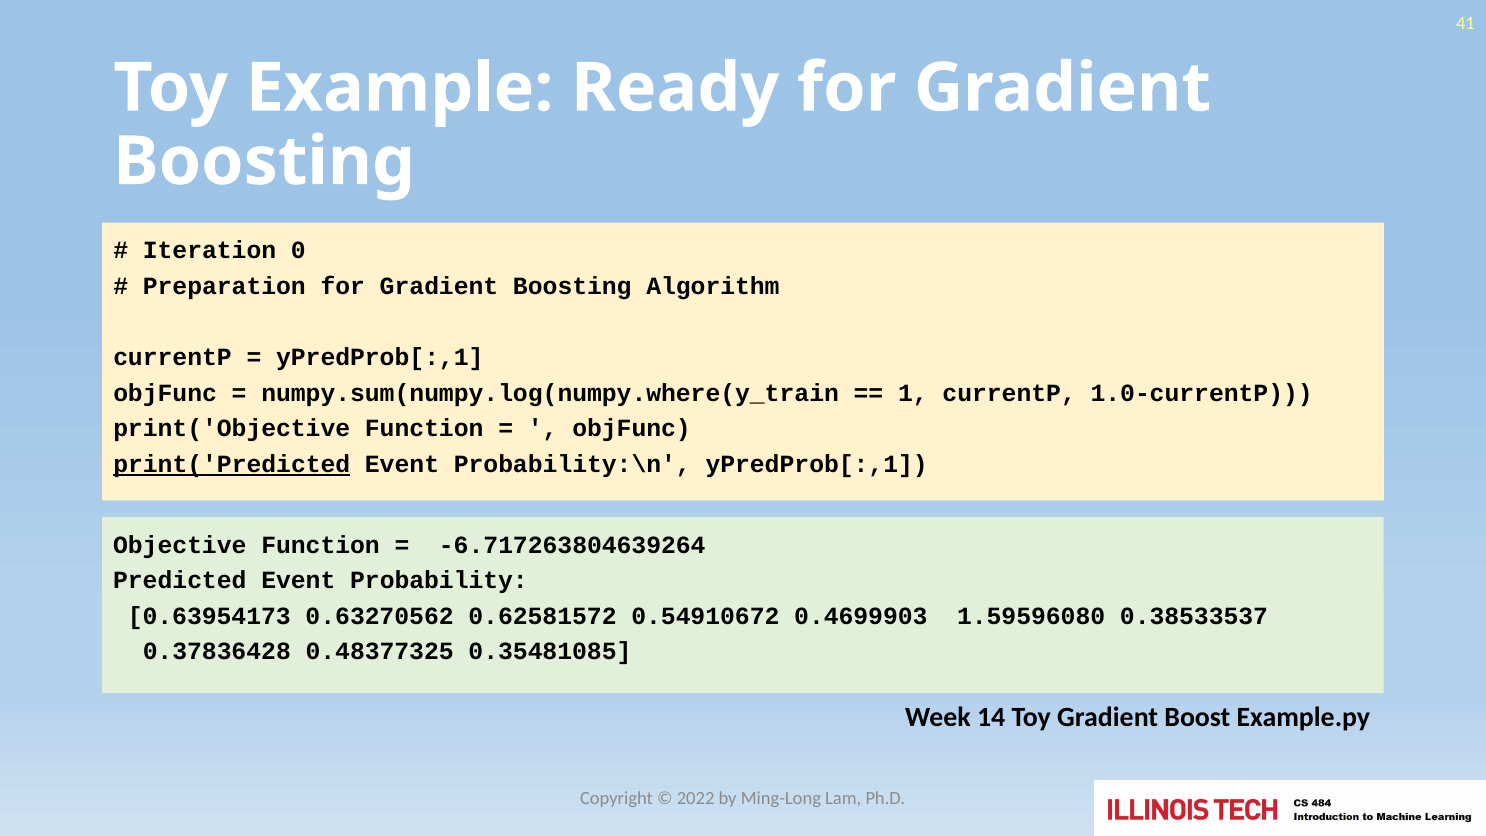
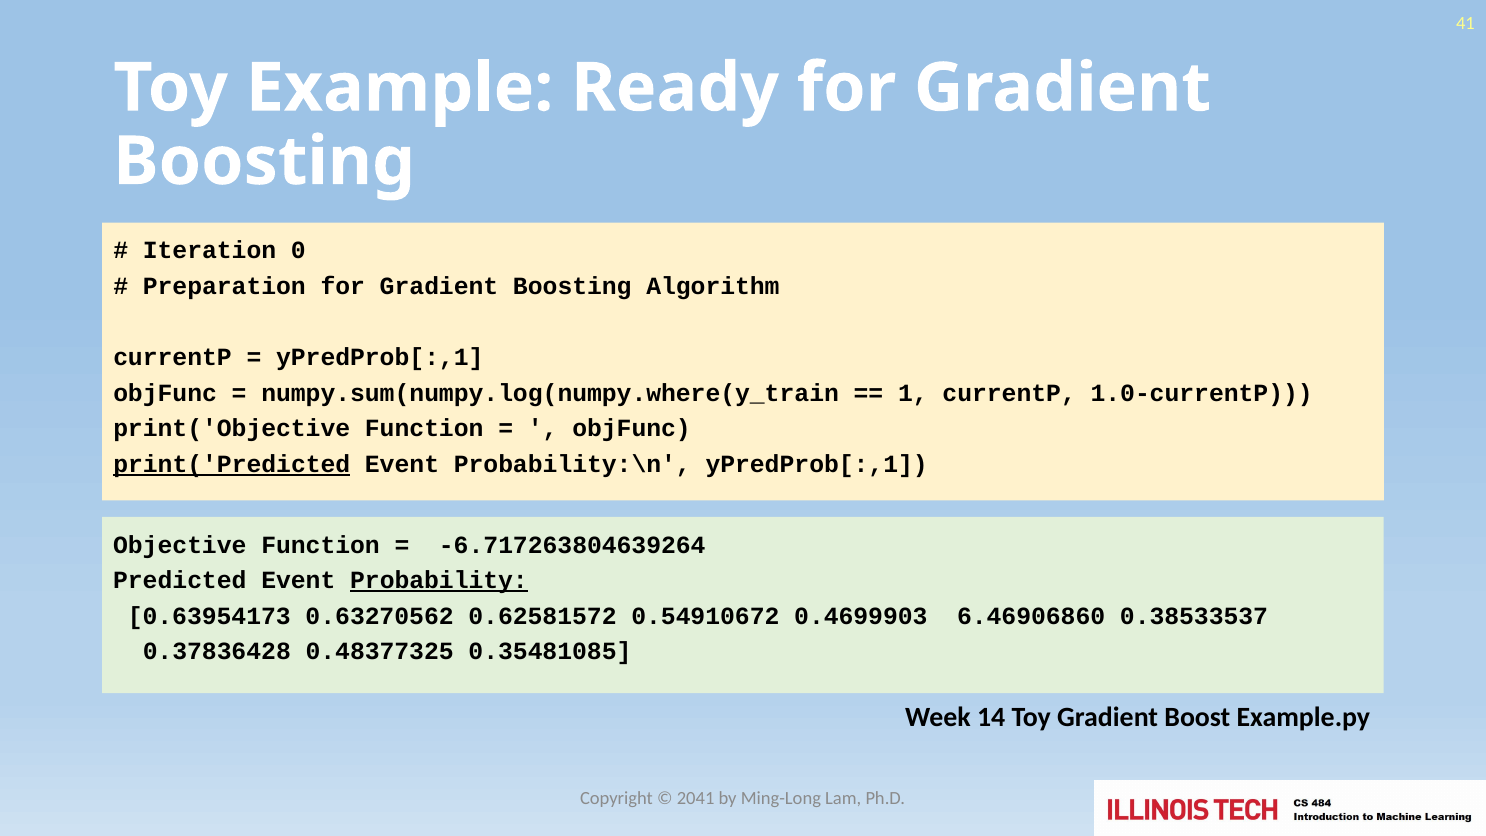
Probability underline: none -> present
1.59596080: 1.59596080 -> 6.46906860
2022: 2022 -> 2041
